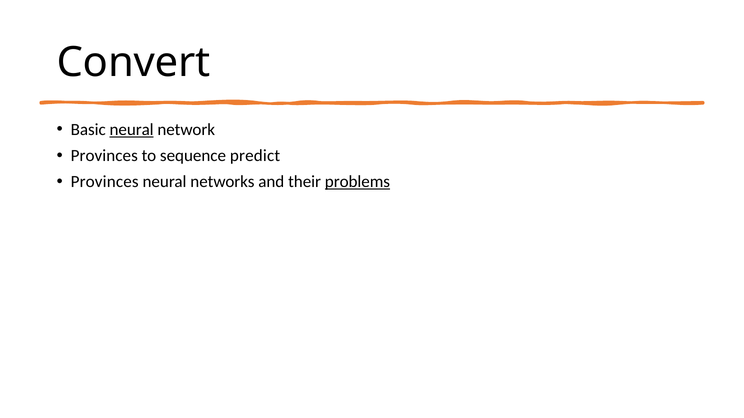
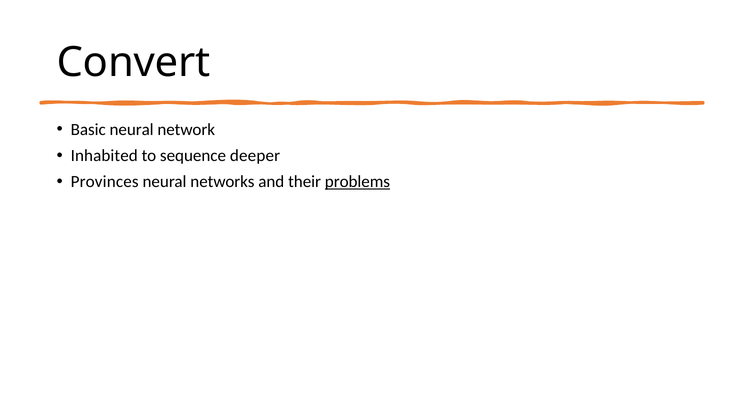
neural at (132, 130) underline: present -> none
Provinces at (104, 156): Provinces -> Inhabited
predict: predict -> deeper
